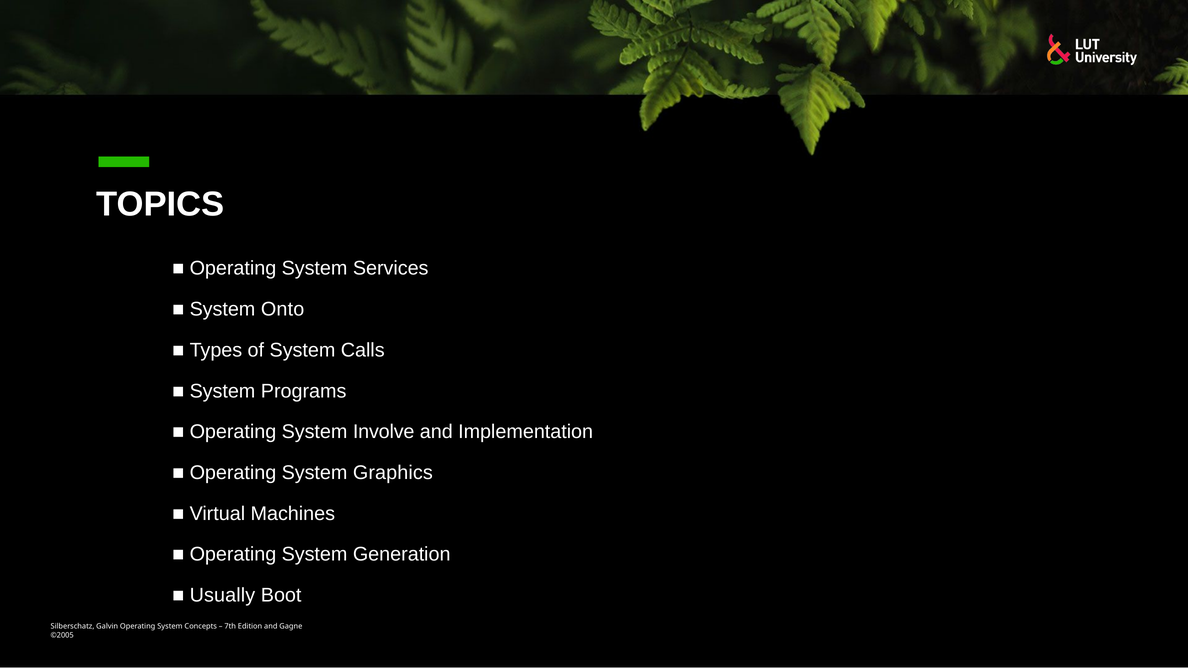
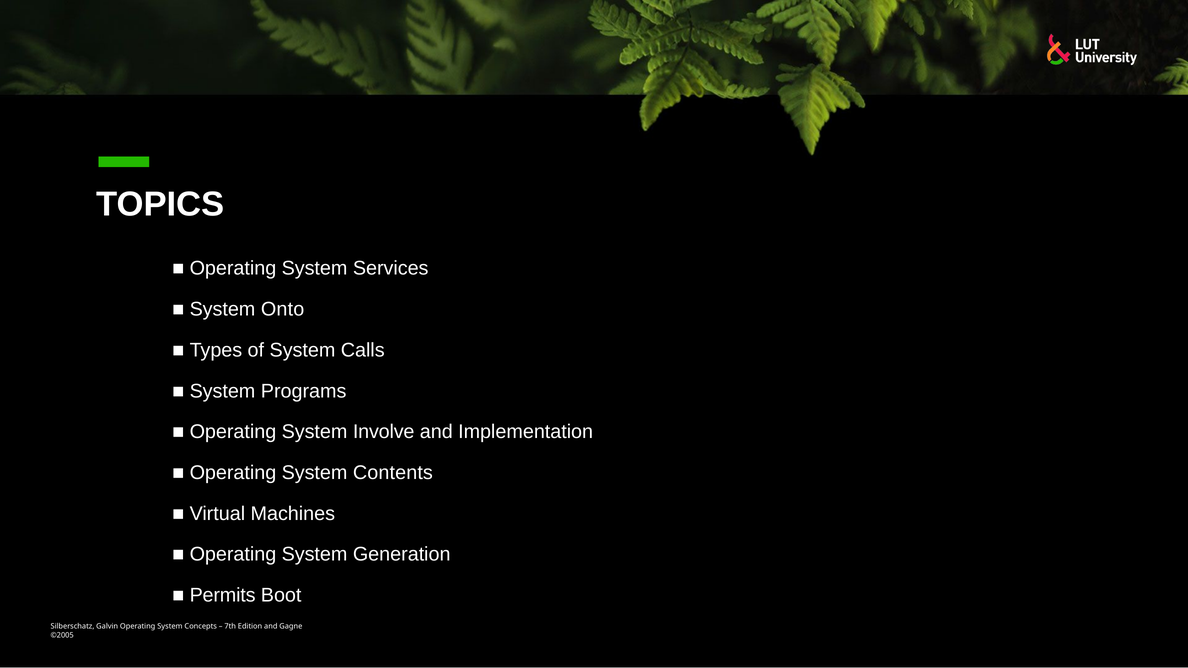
Graphics: Graphics -> Contents
Usually: Usually -> Permits
